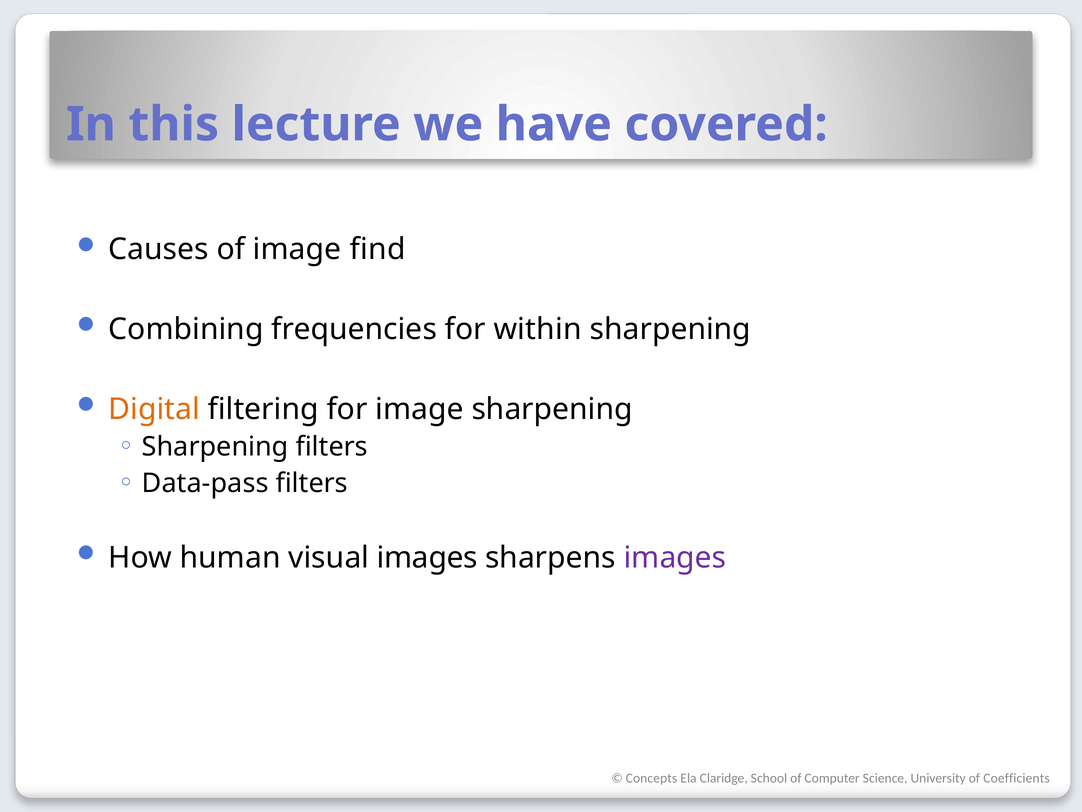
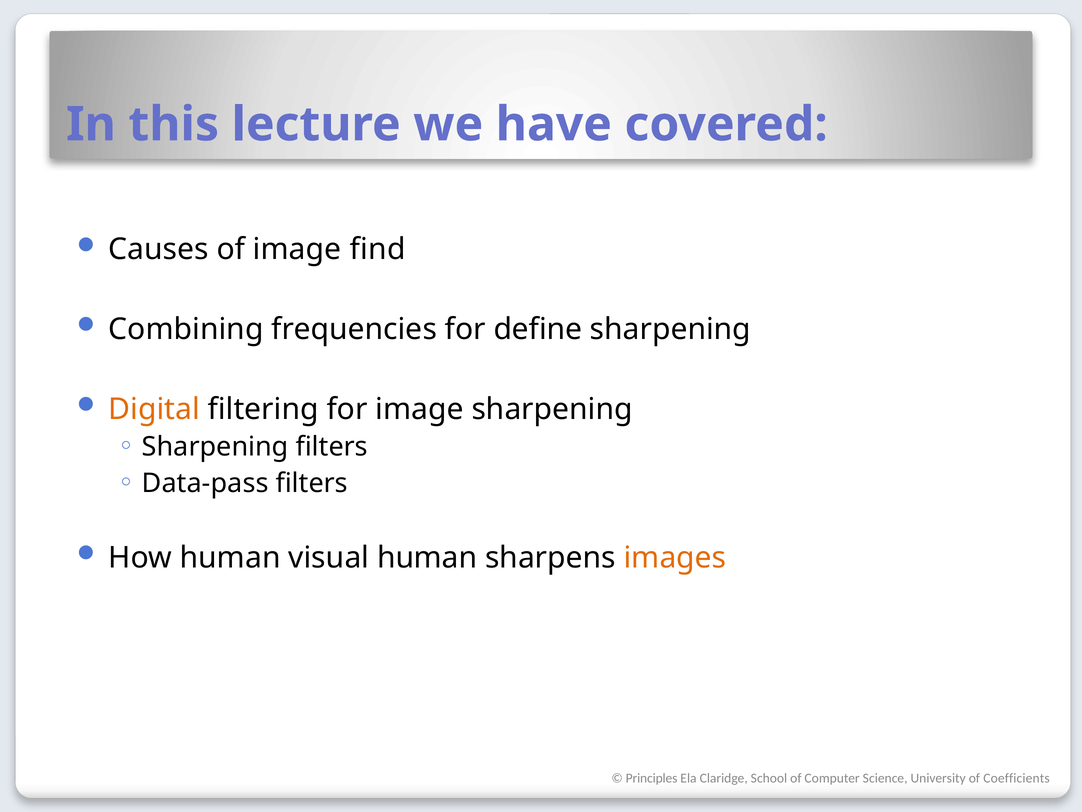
within: within -> define
visual images: images -> human
images at (675, 557) colour: purple -> orange
Concepts: Concepts -> Principles
